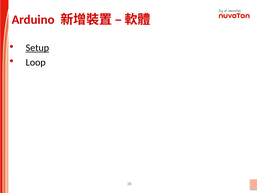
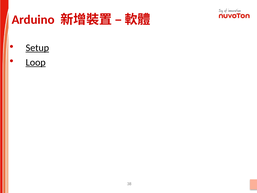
Loop underline: none -> present
